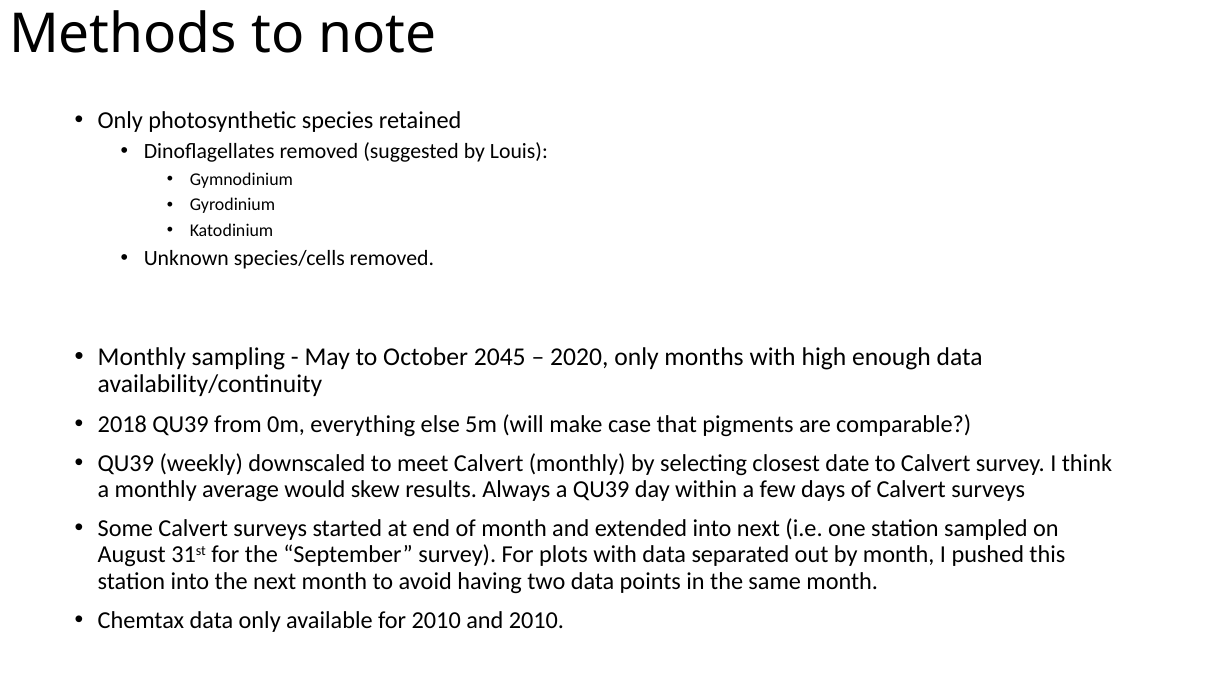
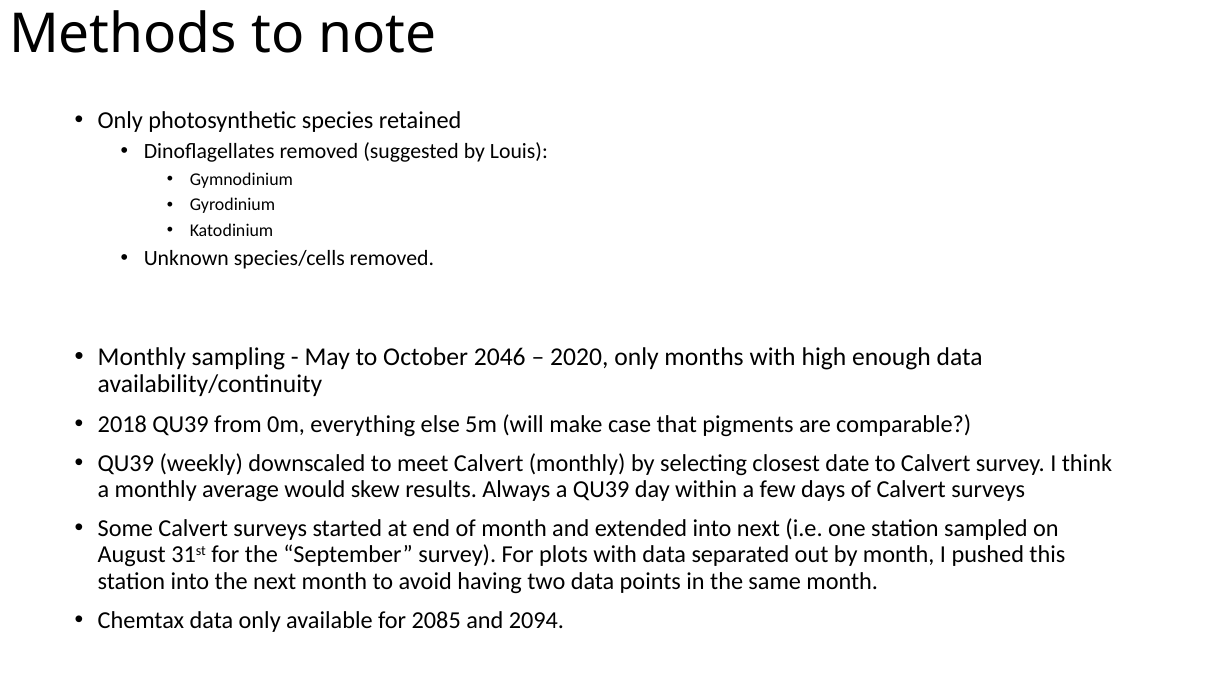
2045: 2045 -> 2046
for 2010: 2010 -> 2085
and 2010: 2010 -> 2094
